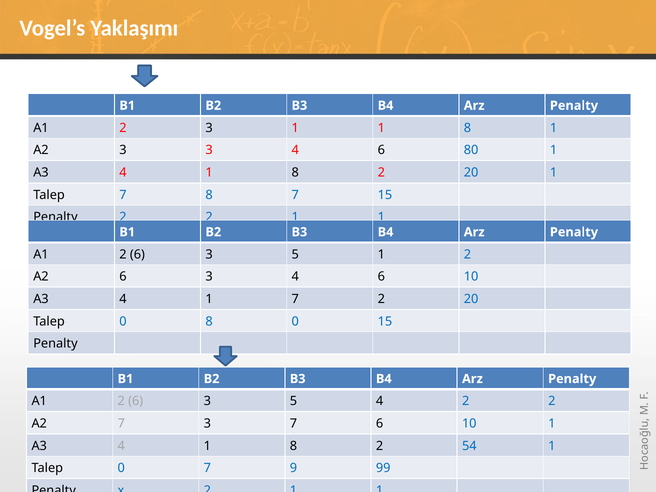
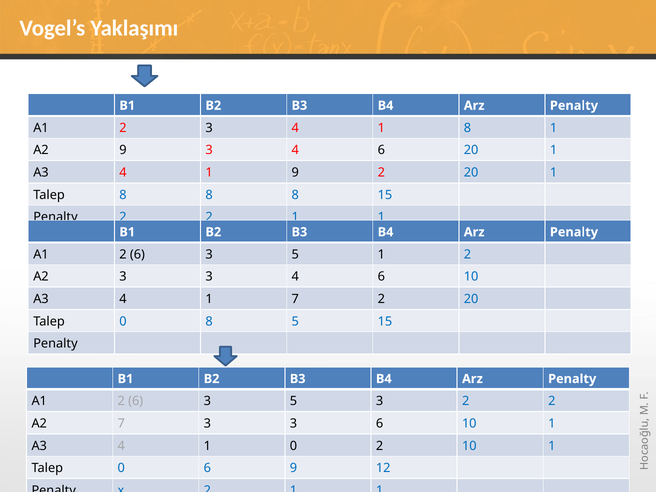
2 3 1: 1 -> 4
A2 3: 3 -> 9
6 80: 80 -> 20
8 at (295, 172): 8 -> 9
Talep 7: 7 -> 8
7 at (295, 195): 7 -> 8
A2 6: 6 -> 3
8 0: 0 -> 5
5 4: 4 -> 3
7 3 7: 7 -> 3
8 at (293, 446): 8 -> 0
2 54: 54 -> 10
0 7: 7 -> 6
99: 99 -> 12
